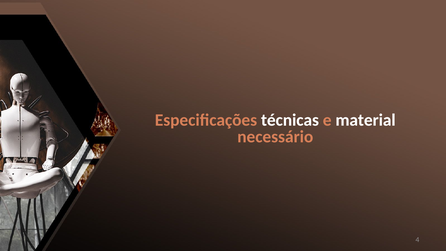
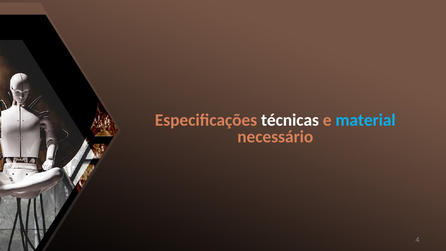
material colour: white -> light blue
